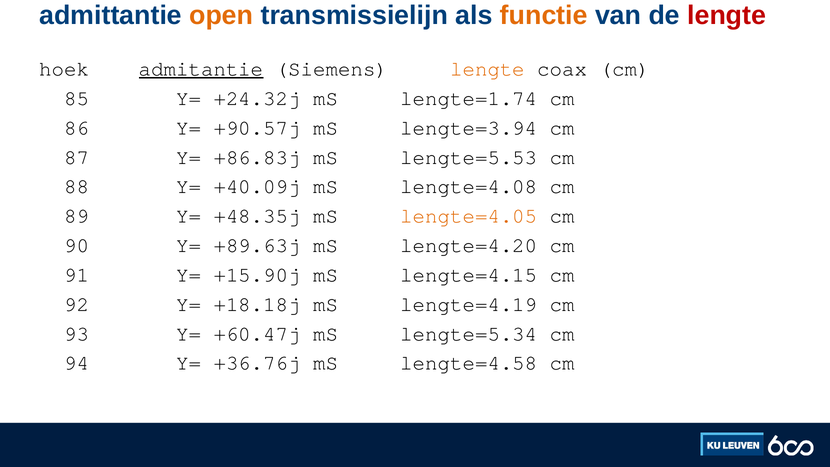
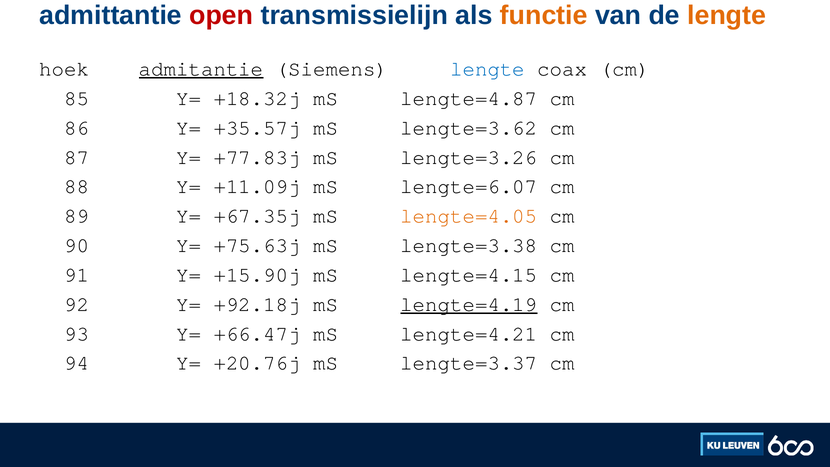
open colour: orange -> red
lengte at (727, 15) colour: red -> orange
lengte at (488, 69) colour: orange -> blue
+24.32j: +24.32j -> +18.32j
lengte=1.74: lengte=1.74 -> lengte=4.87
+90.57j: +90.57j -> +35.57j
lengte=3.94: lengte=3.94 -> lengte=3.62
+86.83j: +86.83j -> +77.83j
lengte=5.53: lengte=5.53 -> lengte=3.26
+40.09j: +40.09j -> +11.09j
lengte=4.08: lengte=4.08 -> lengte=6.07
+48.35j: +48.35j -> +67.35j
+89.63j: +89.63j -> +75.63j
lengte=4.20: lengte=4.20 -> lengte=3.38
+18.18j: +18.18j -> +92.18j
lengte=4.19 underline: none -> present
+60.47j: +60.47j -> +66.47j
lengte=5.34: lengte=5.34 -> lengte=4.21
+36.76j: +36.76j -> +20.76j
lengte=4.58: lengte=4.58 -> lengte=3.37
